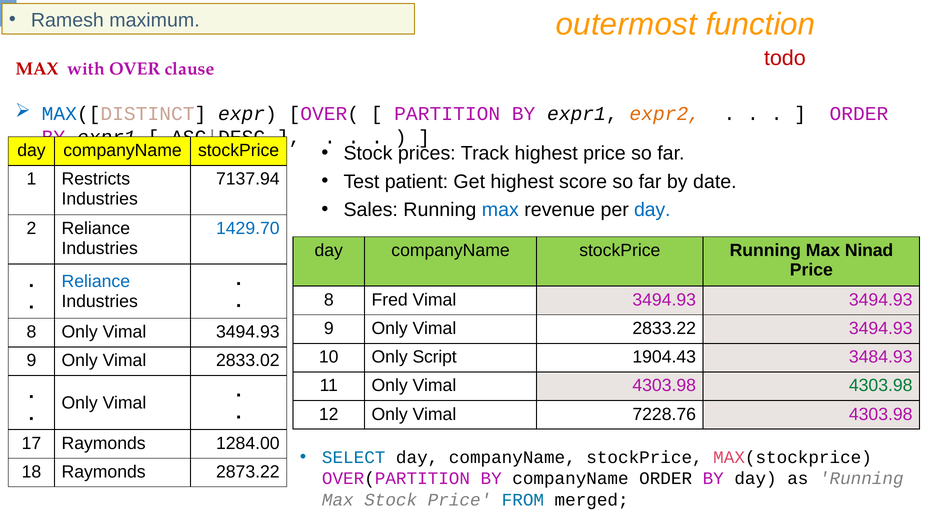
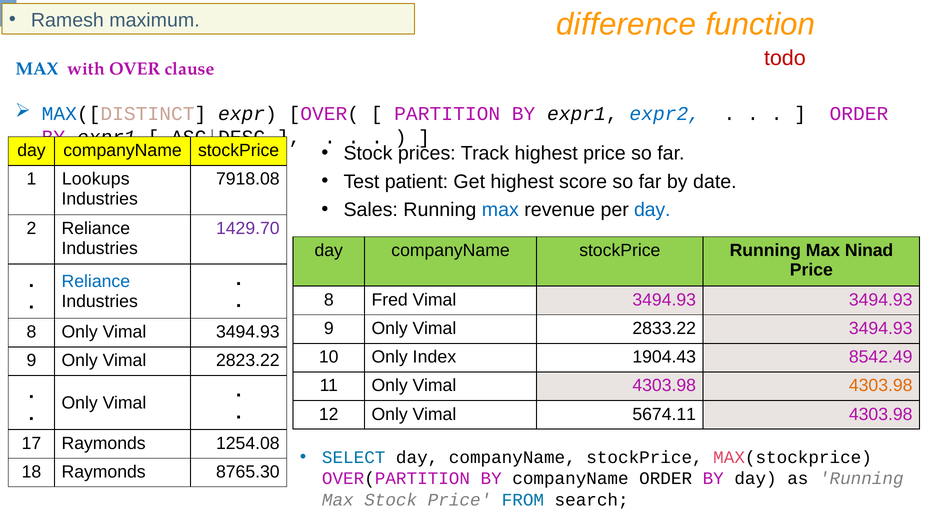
outermost: outermost -> difference
MAX at (37, 69) colour: red -> blue
expr2 colour: orange -> blue
Restricts: Restricts -> Lookups
7137.94: 7137.94 -> 7918.08
1429.70 colour: blue -> purple
Script: Script -> Index
3484.93: 3484.93 -> 8542.49
2833.02: 2833.02 -> 2823.22
4303.98 at (881, 385) colour: green -> orange
7228.76: 7228.76 -> 5674.11
1284.00: 1284.00 -> 1254.08
2873.22: 2873.22 -> 8765.30
merged: merged -> search
